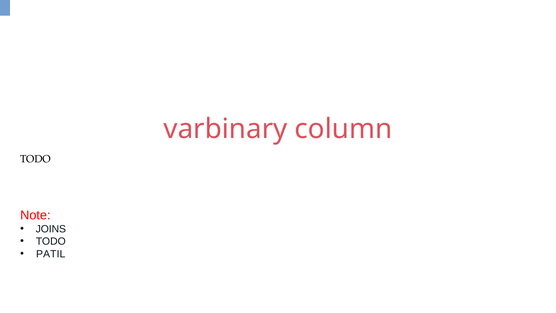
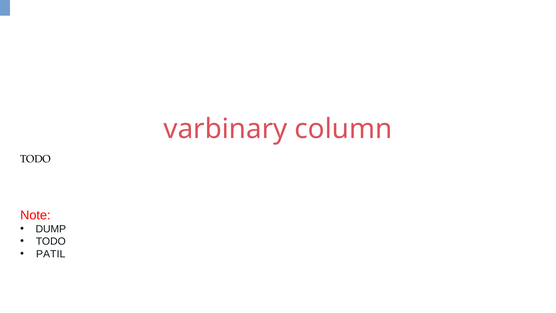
JOINS: JOINS -> DUMP
